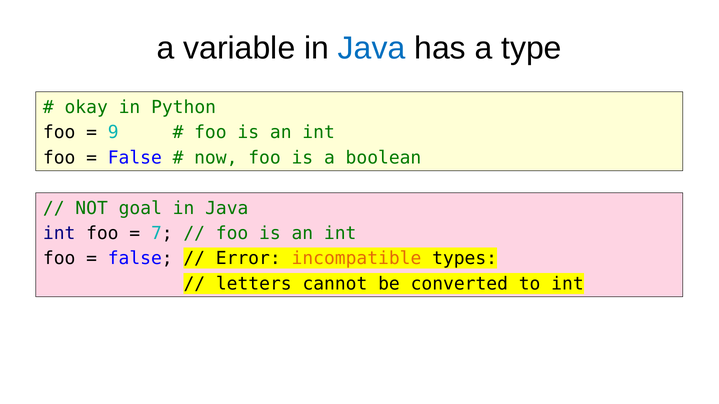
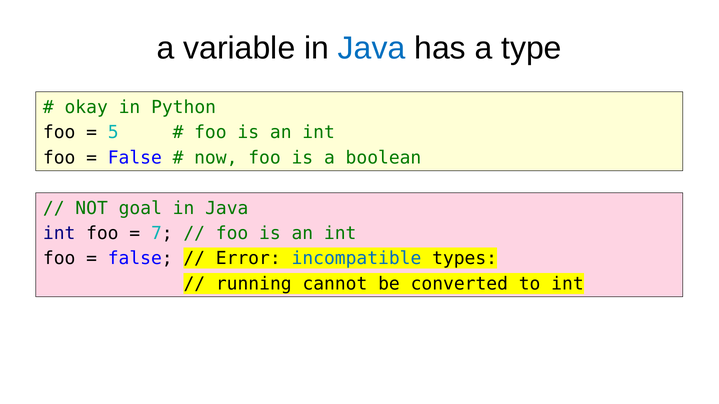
9: 9 -> 5
incompatible colour: orange -> blue
letters: letters -> running
